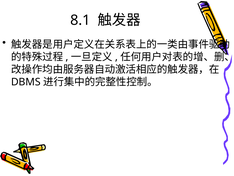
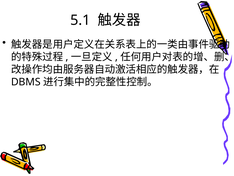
8.1: 8.1 -> 5.1
